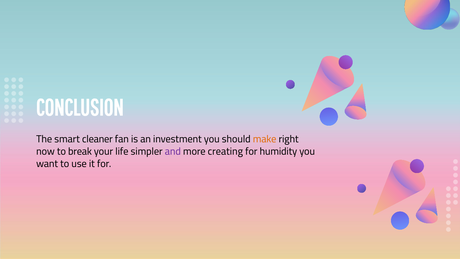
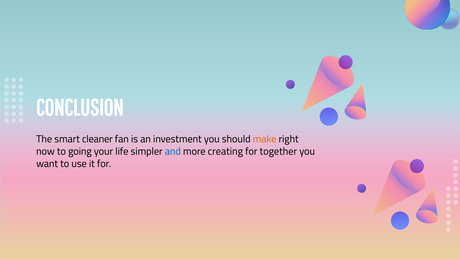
break: break -> going
and colour: purple -> blue
humidity: humidity -> together
